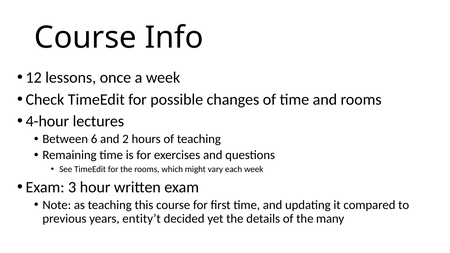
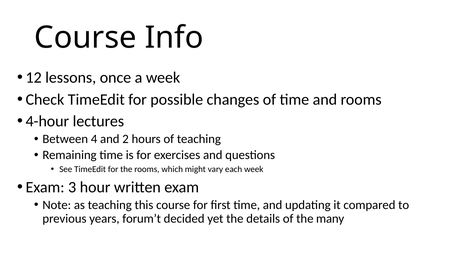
6: 6 -> 4
entity’t: entity’t -> forum’t
